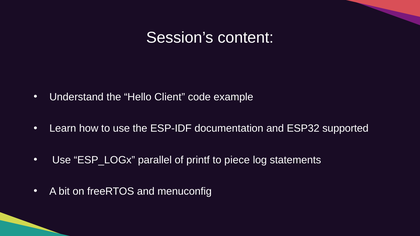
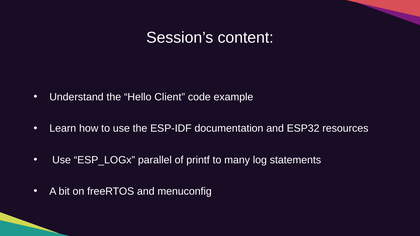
supported: supported -> resources
piece: piece -> many
